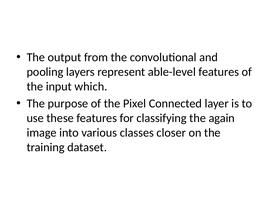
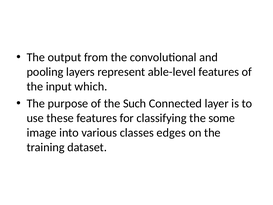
Pixel: Pixel -> Such
again: again -> some
closer: closer -> edges
